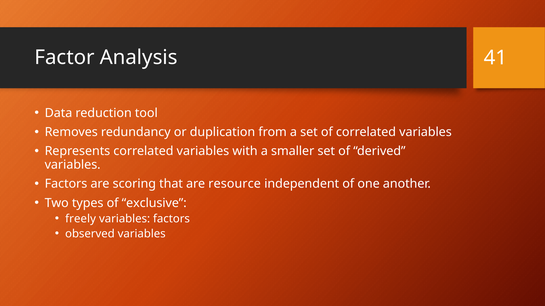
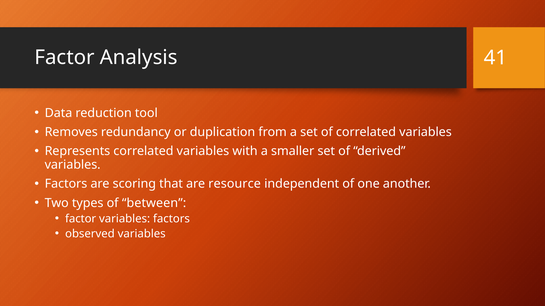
exclusive: exclusive -> between
freely at (81, 219): freely -> factor
